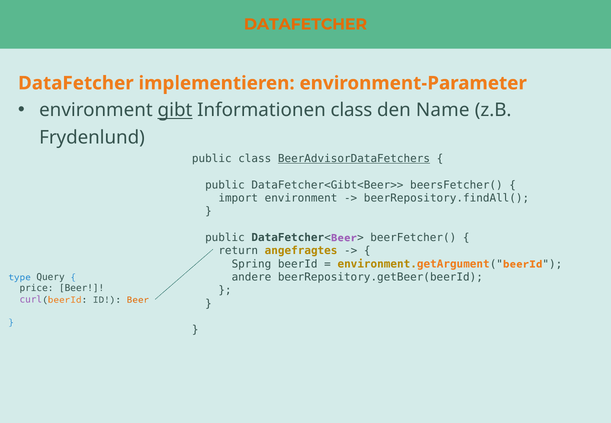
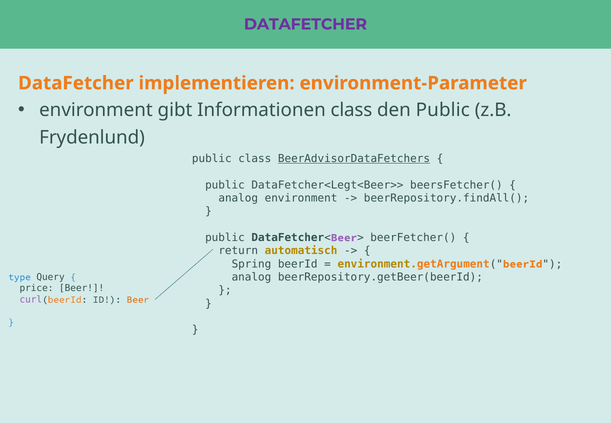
DATAFETCHER at (306, 24) colour: orange -> purple
gibt underline: present -> none
den Name: Name -> Public
DataFetcher<Gibt<Beer>>: DataFetcher<Gibt<Beer>> -> DataFetcher<Legt<Beer>>
import at (238, 198): import -> analog
angefragtes: angefragtes -> automatisch
andere at (251, 277): andere -> analog
